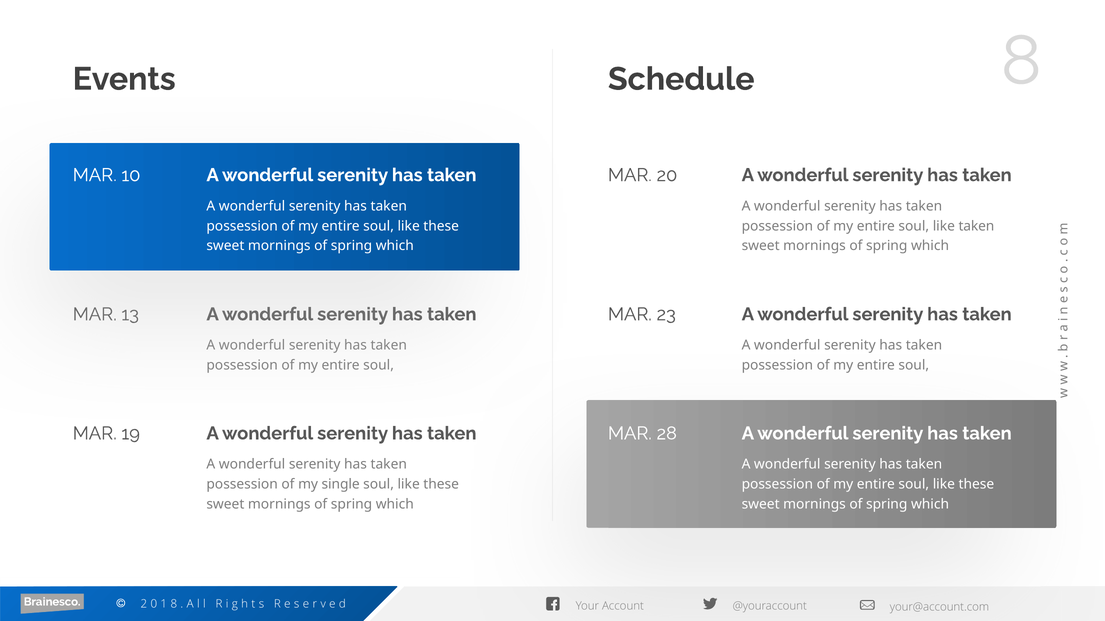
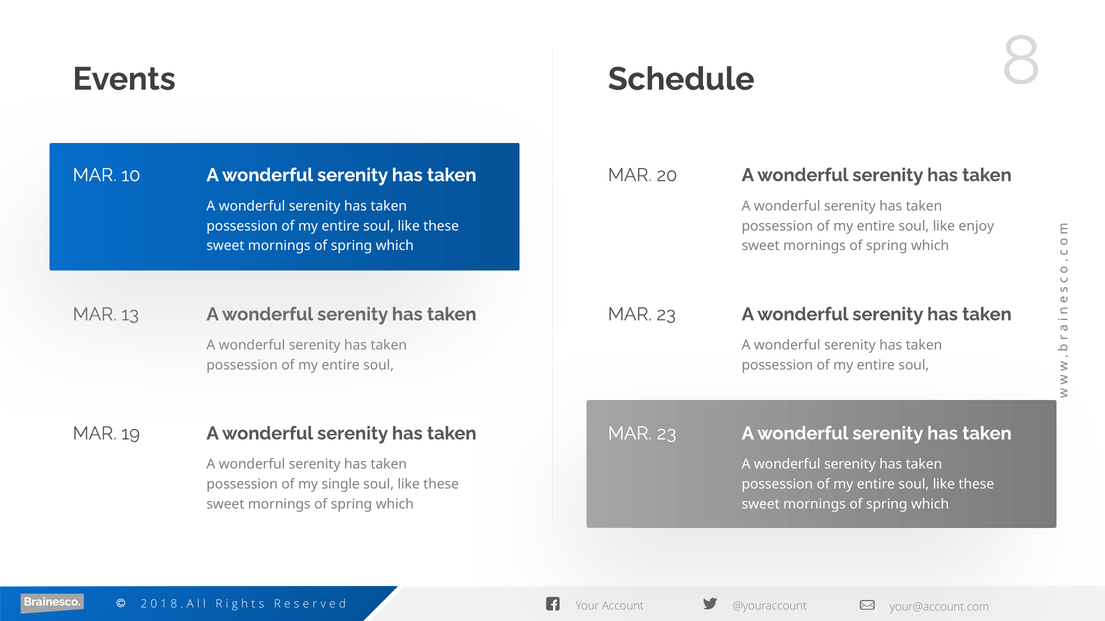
like taken: taken -> enjoy
28 at (667, 434): 28 -> 23
